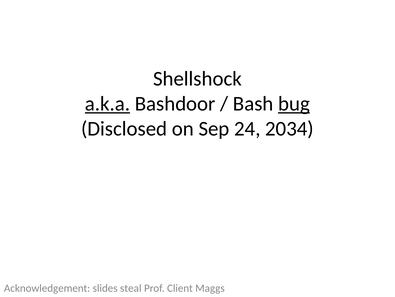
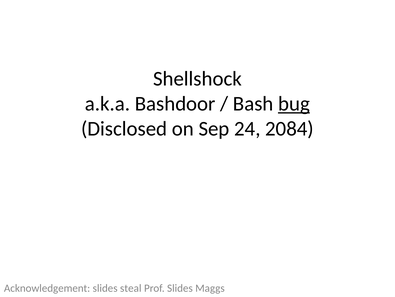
a.k.a underline: present -> none
2034: 2034 -> 2084
Prof Client: Client -> Slides
